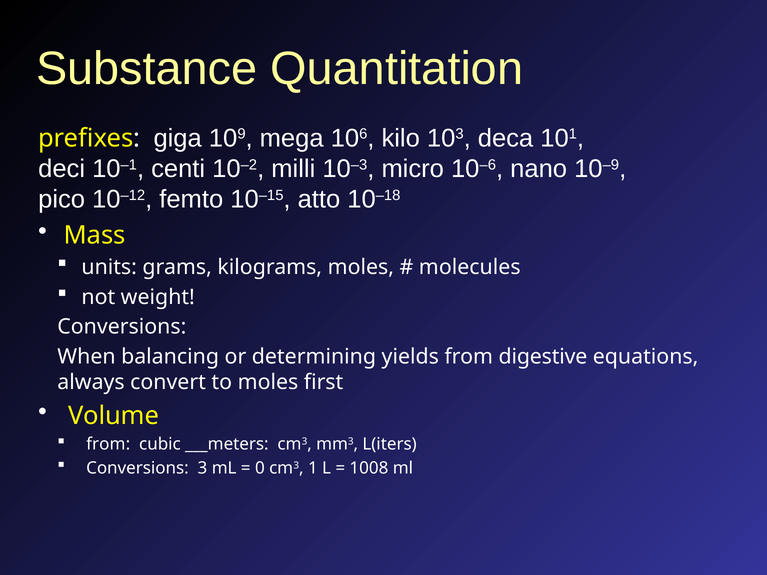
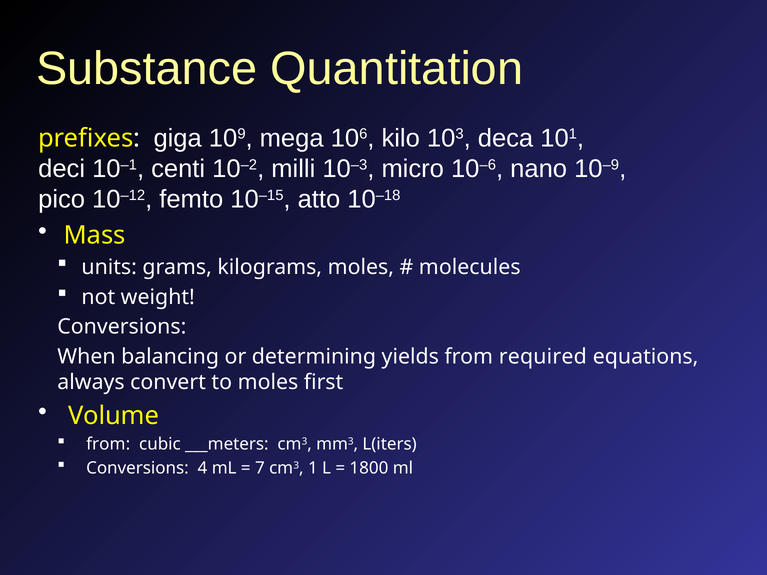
digestive: digestive -> required
3: 3 -> 4
0: 0 -> 7
1008: 1008 -> 1800
